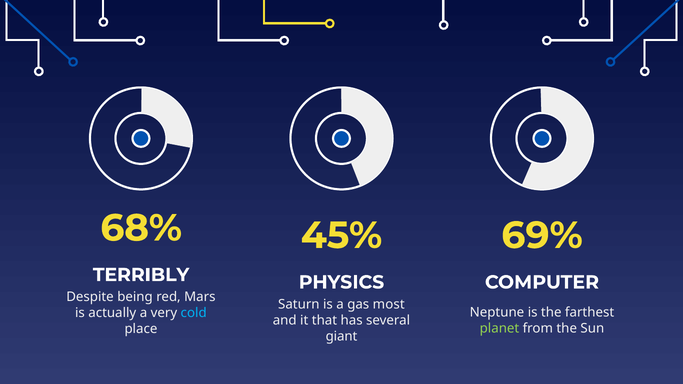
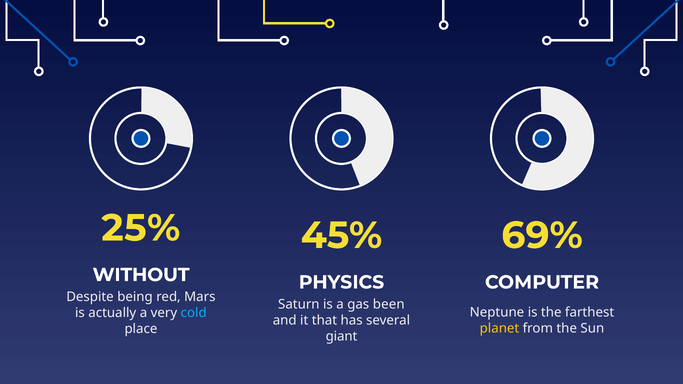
68%: 68% -> 25%
TERRIBLY: TERRIBLY -> WITHOUT
most: most -> been
planet colour: light green -> yellow
